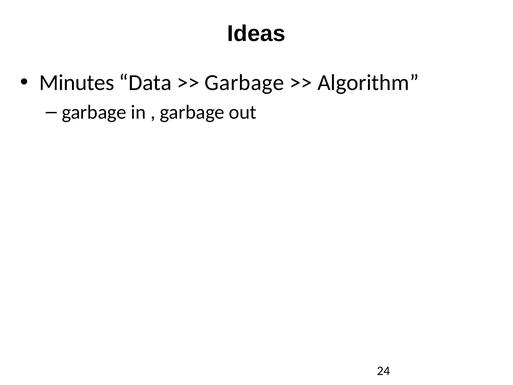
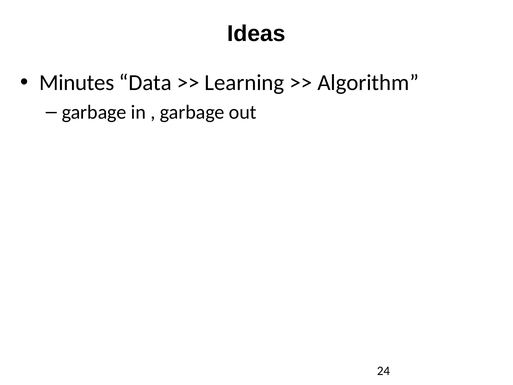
Garbage at (244, 83): Garbage -> Learning
